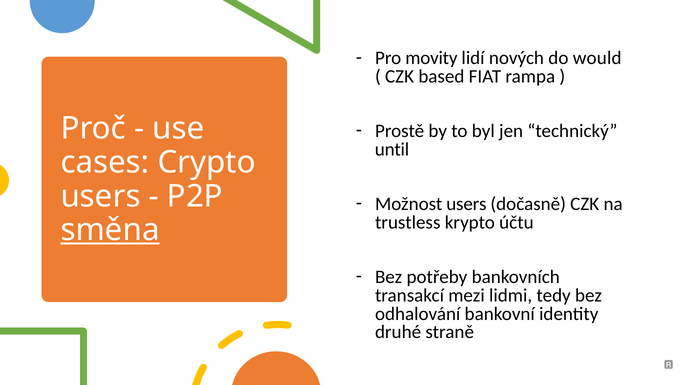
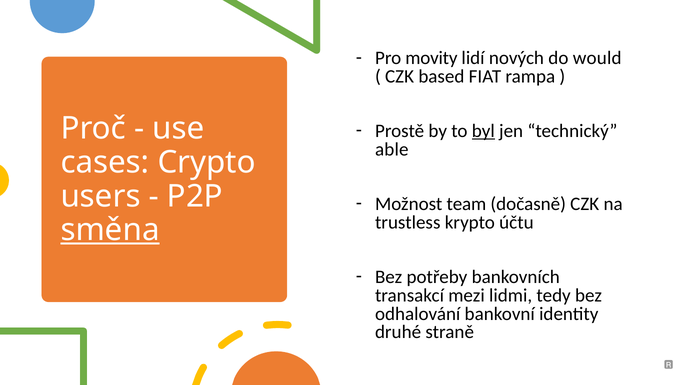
byl underline: none -> present
until: until -> able
Možnost users: users -> team
